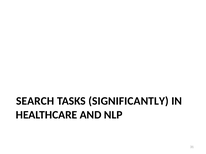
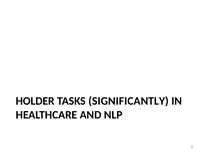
SEARCH: SEARCH -> HOLDER
